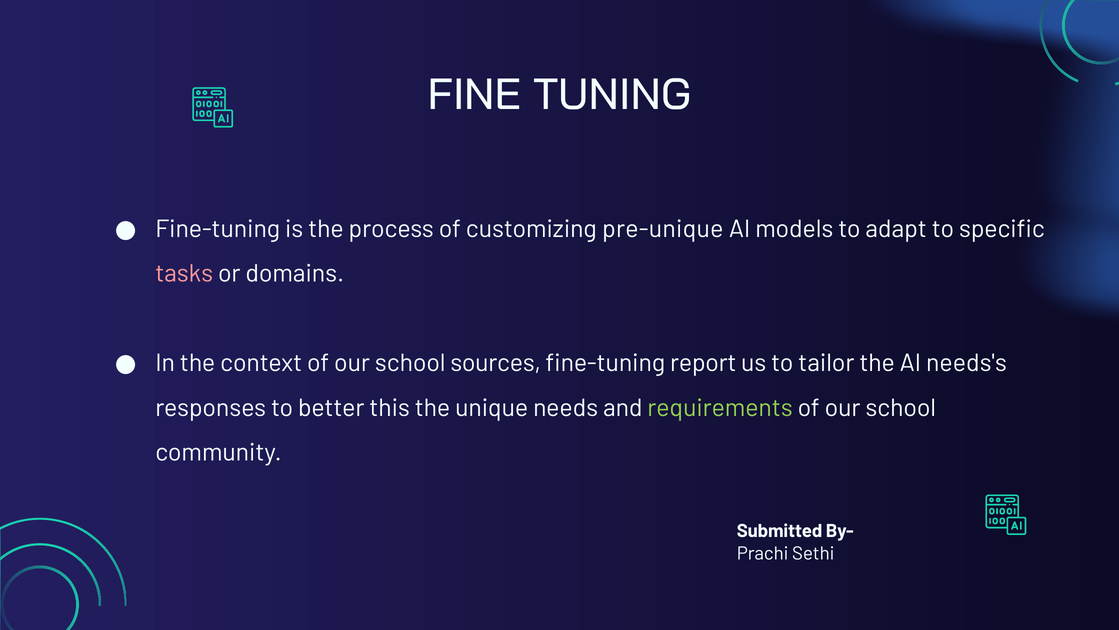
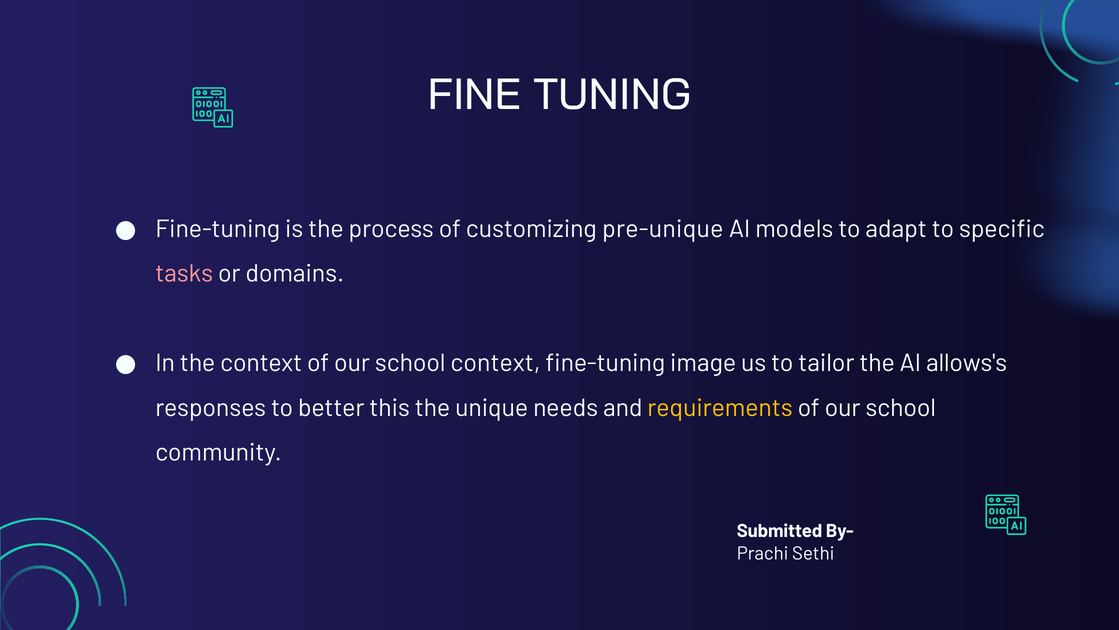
school sources: sources -> context
report: report -> image
needs's: needs's -> allows's
requirements colour: light green -> yellow
